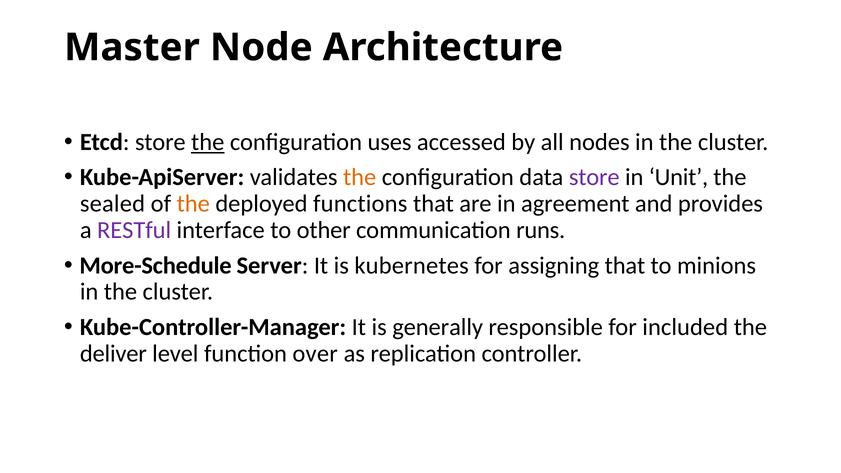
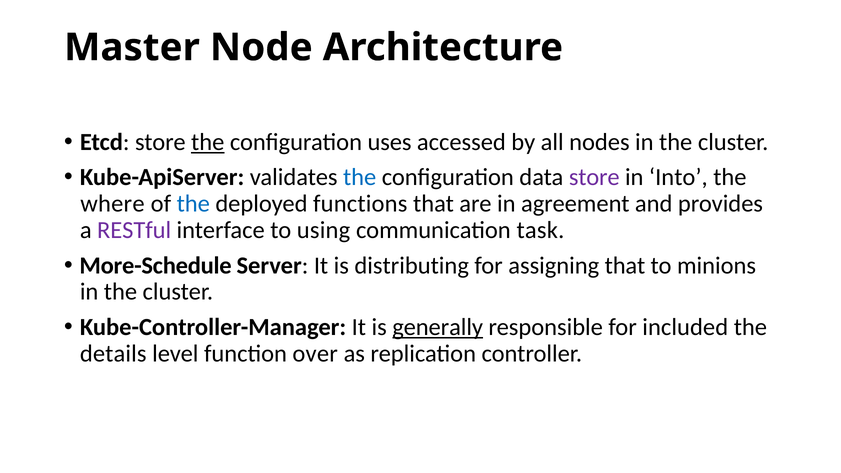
the at (360, 177) colour: orange -> blue
Unit: Unit -> Into
sealed: sealed -> where
the at (193, 204) colour: orange -> blue
other: other -> using
runs: runs -> task
kubernetes: kubernetes -> distributing
generally underline: none -> present
deliver: deliver -> details
